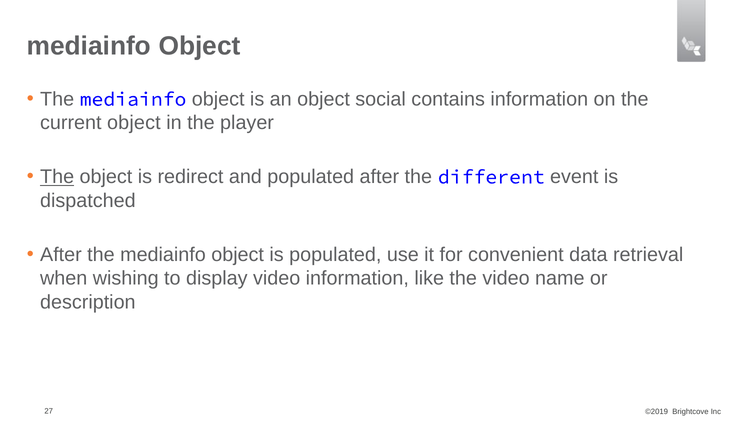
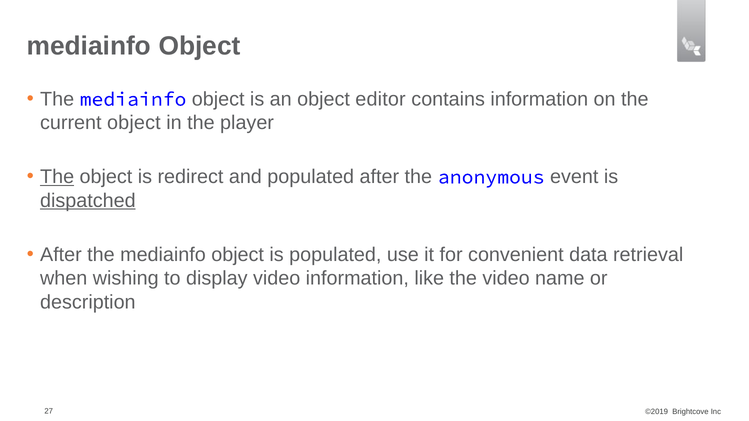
social: social -> editor
different: different -> anonymous
dispatched underline: none -> present
